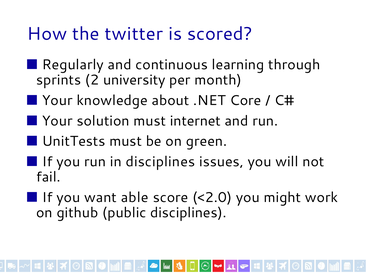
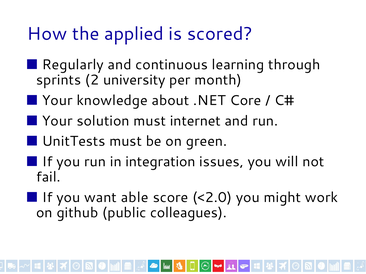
twitter: twitter -> applied
in disciplines: disciplines -> integration
public disciplines: disciplines -> colleagues
